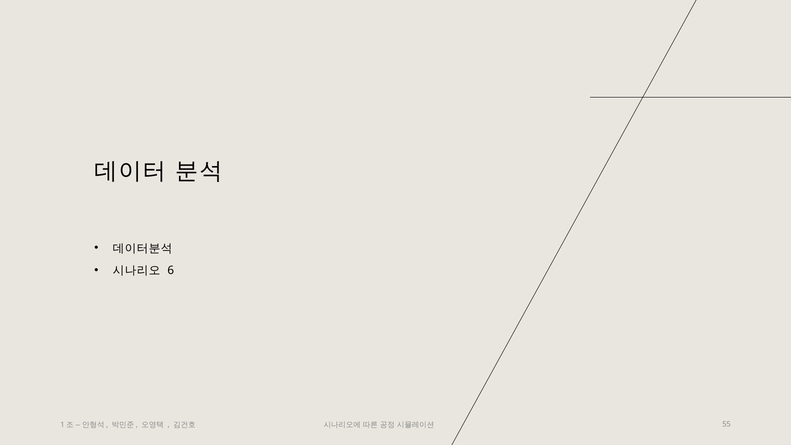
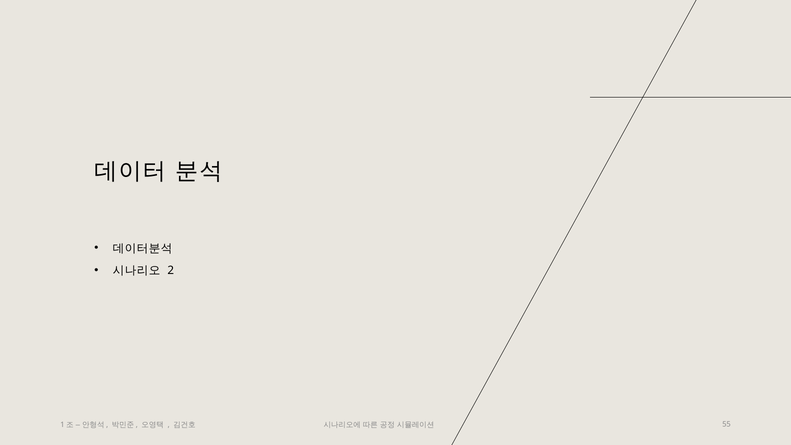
6: 6 -> 2
